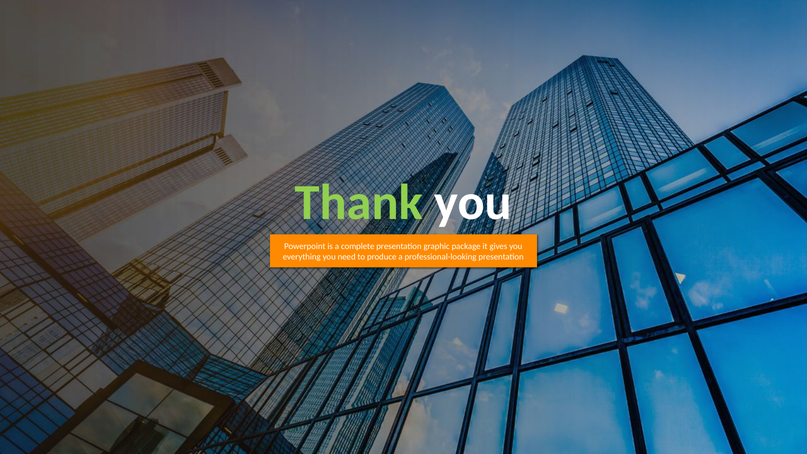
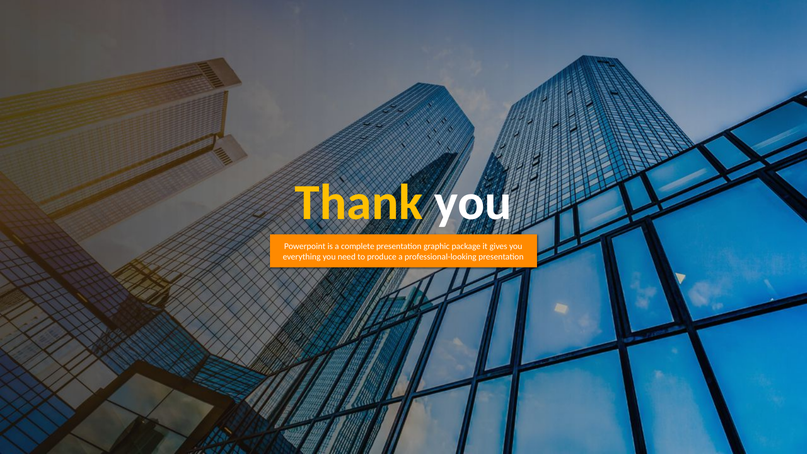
Thank colour: light green -> yellow
